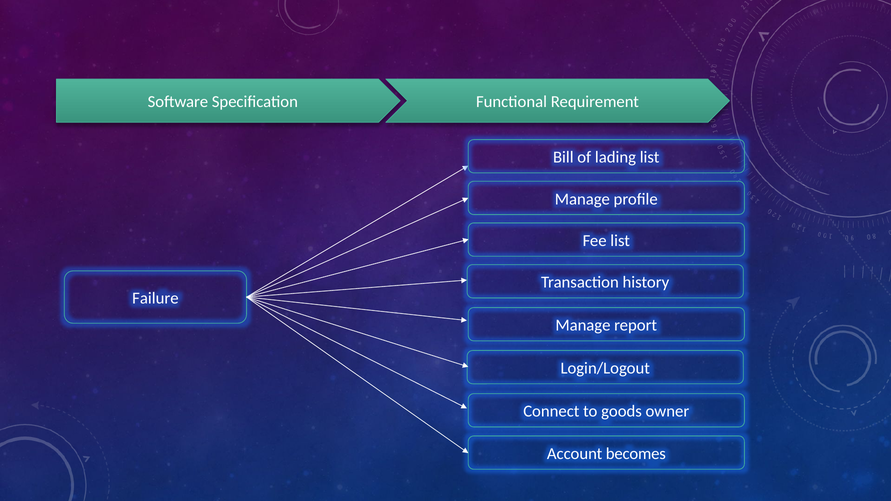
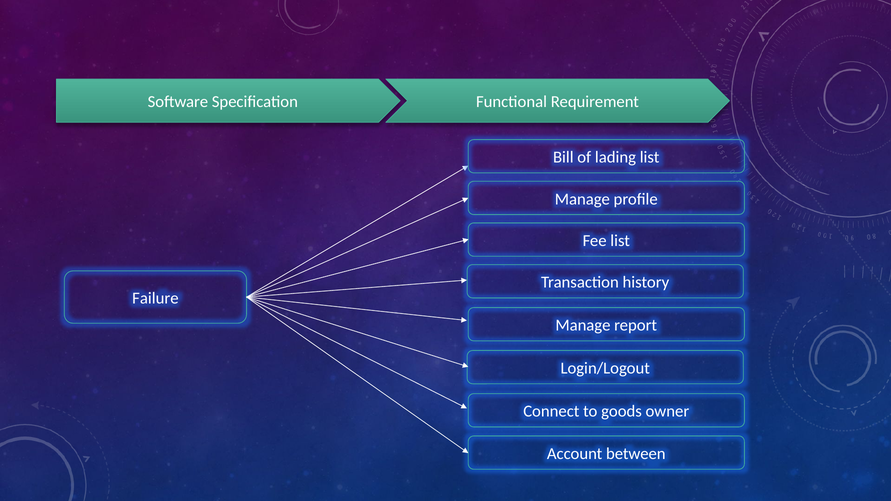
becomes: becomes -> between
